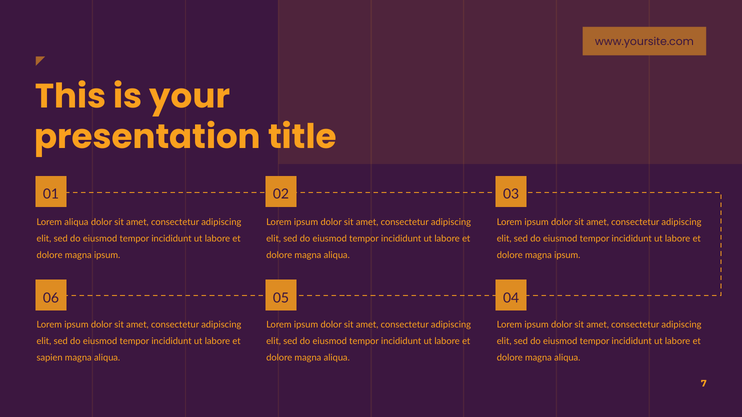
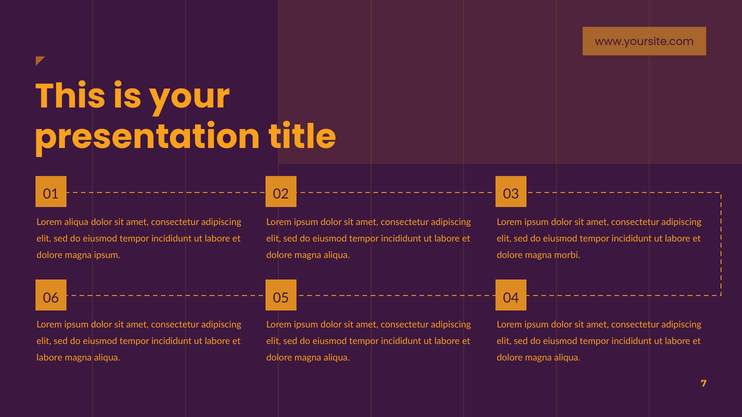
ipsum at (567, 256): ipsum -> morbi
sapien at (50, 358): sapien -> labore
